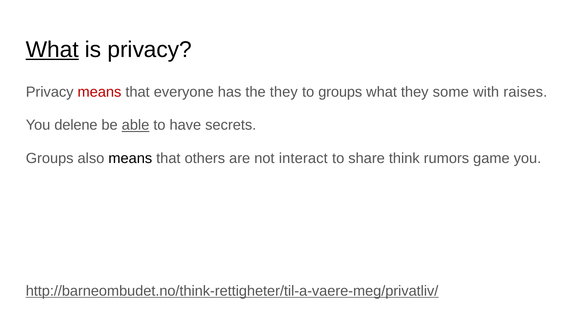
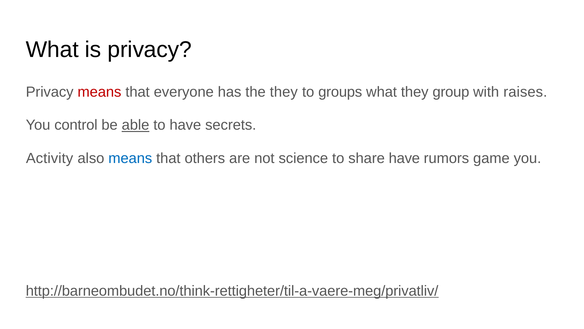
What at (52, 49) underline: present -> none
some: some -> group
delene: delene -> control
Groups at (50, 158): Groups -> Activity
means at (130, 158) colour: black -> blue
interact: interact -> science
share think: think -> have
